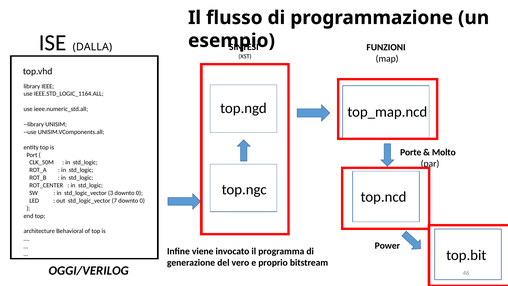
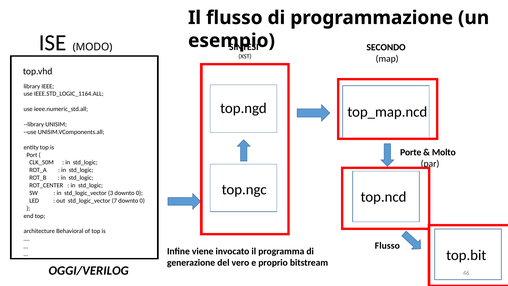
DALLA: DALLA -> MODO
FUNZIONI: FUNZIONI -> SECONDO
Power at (387, 245): Power -> Flusso
